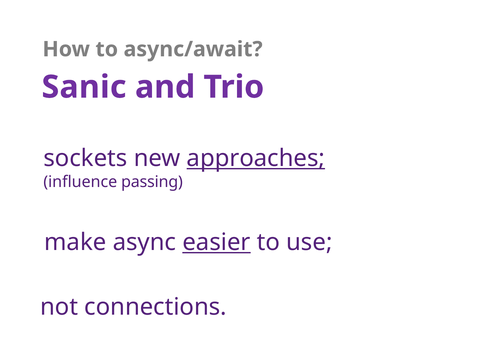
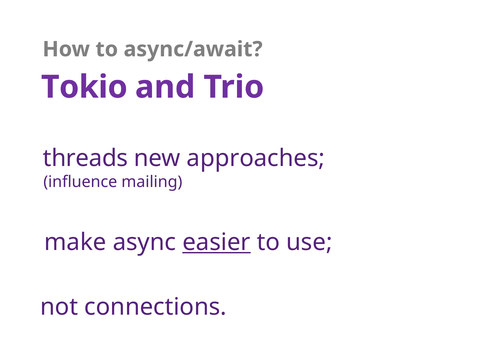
Sanic: Sanic -> Tokio
sockets: sockets -> threads
approaches underline: present -> none
passing: passing -> mailing
